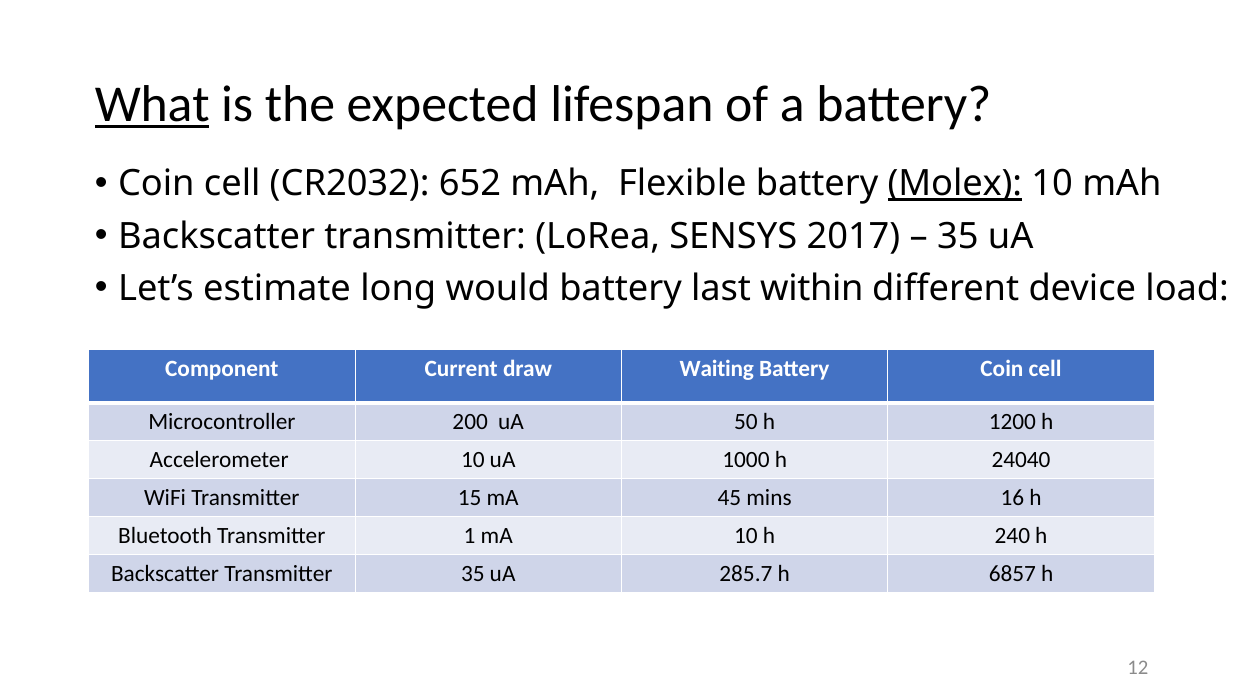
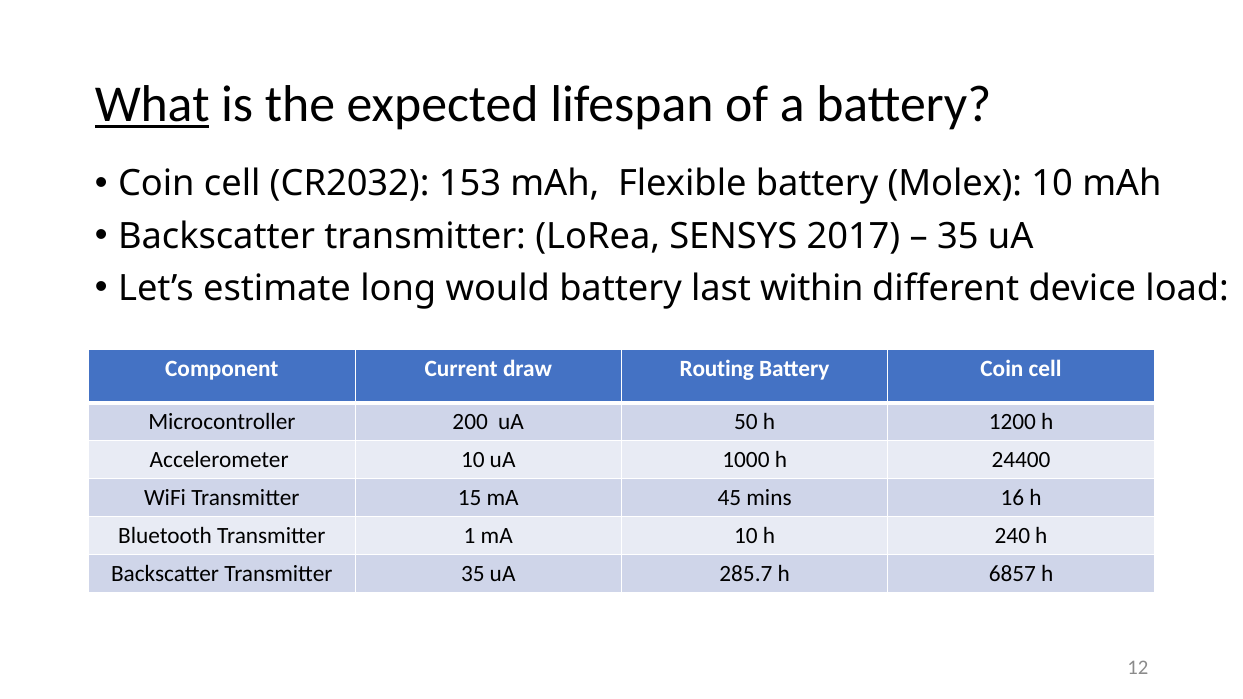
652: 652 -> 153
Molex underline: present -> none
Waiting: Waiting -> Routing
24040: 24040 -> 24400
